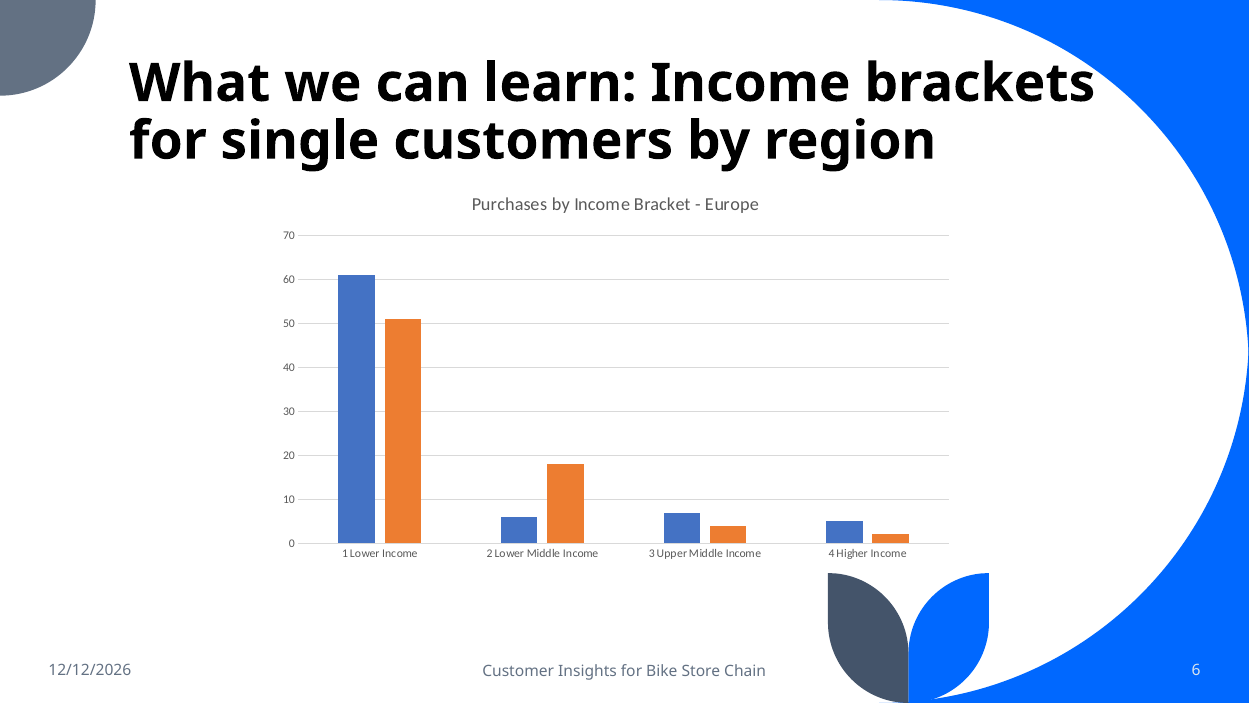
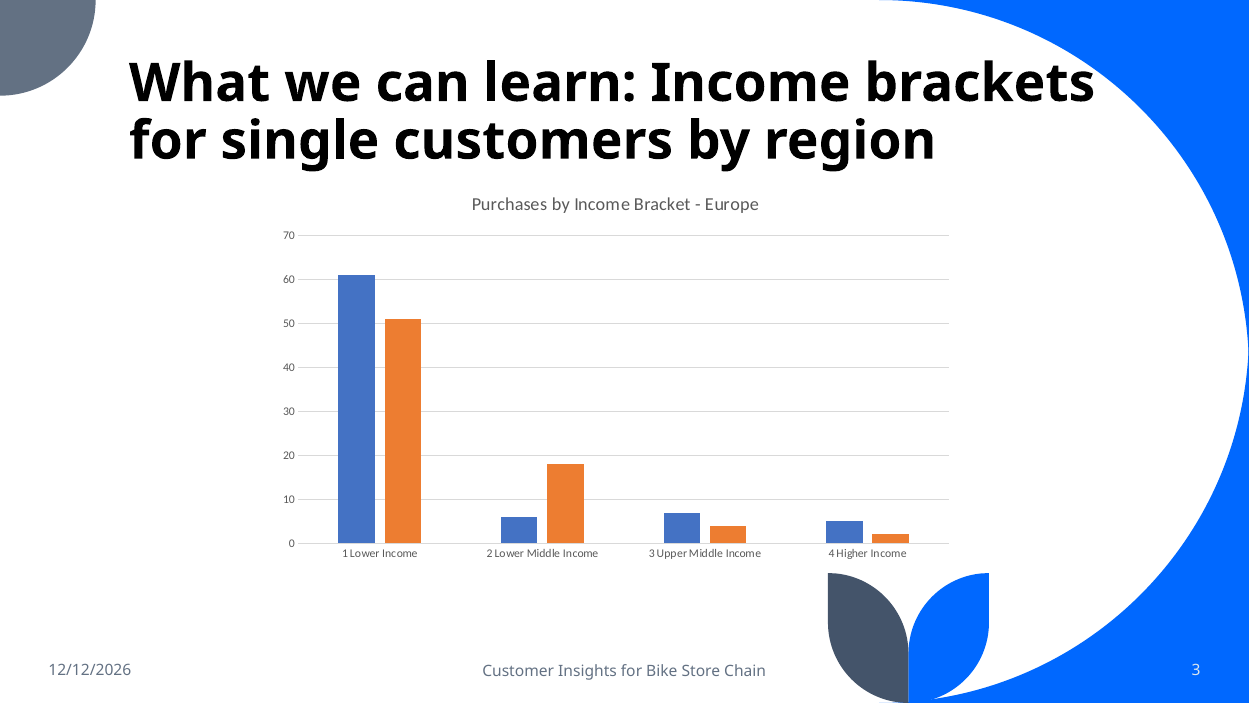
Chain 6: 6 -> 3
